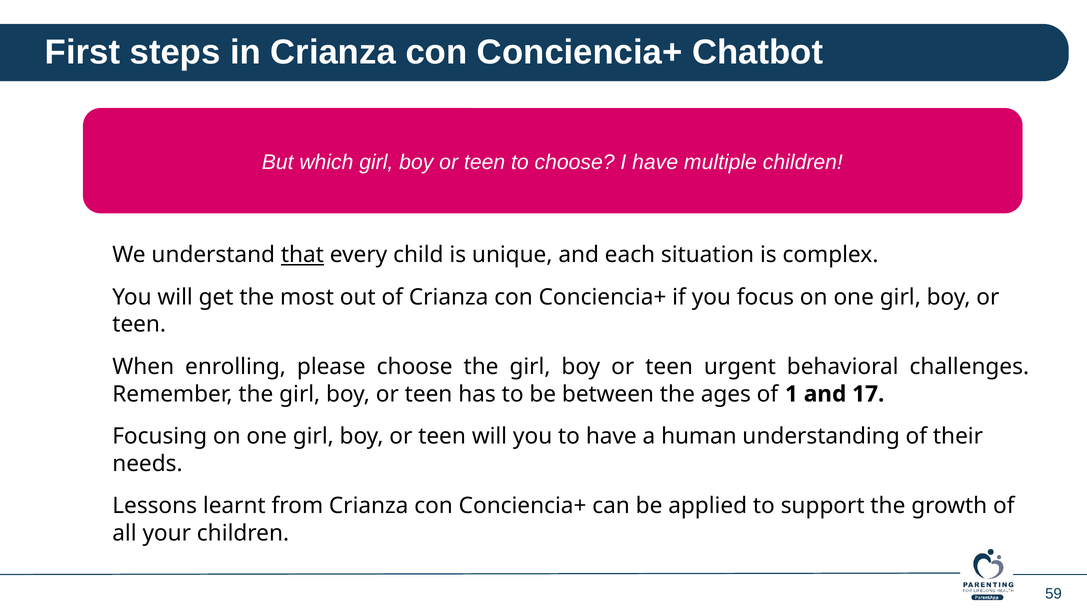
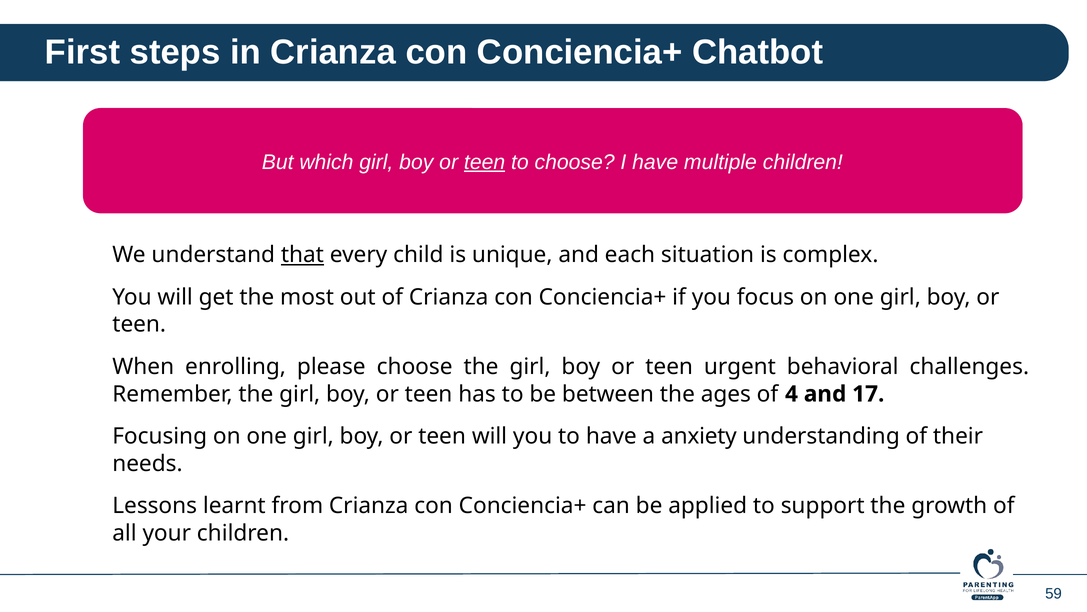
teen at (485, 162) underline: none -> present
1: 1 -> 4
human: human -> anxiety
